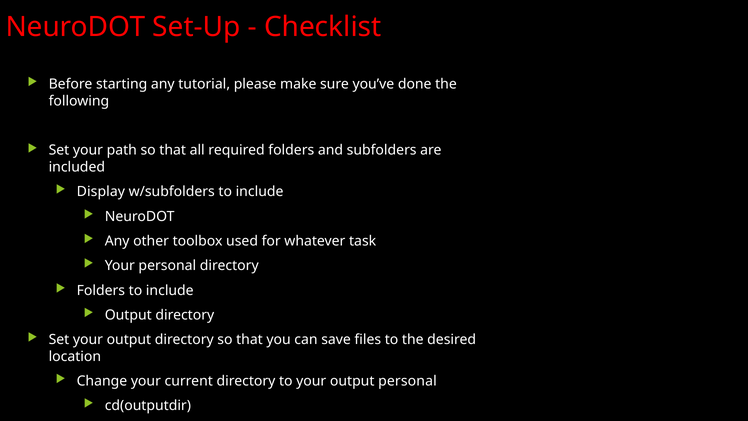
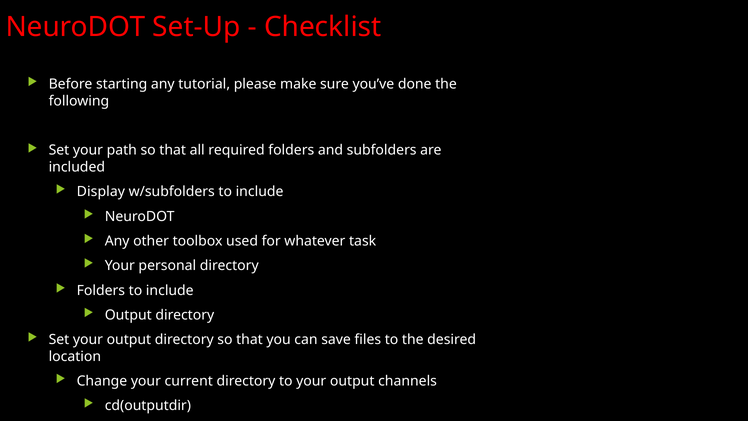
output personal: personal -> channels
